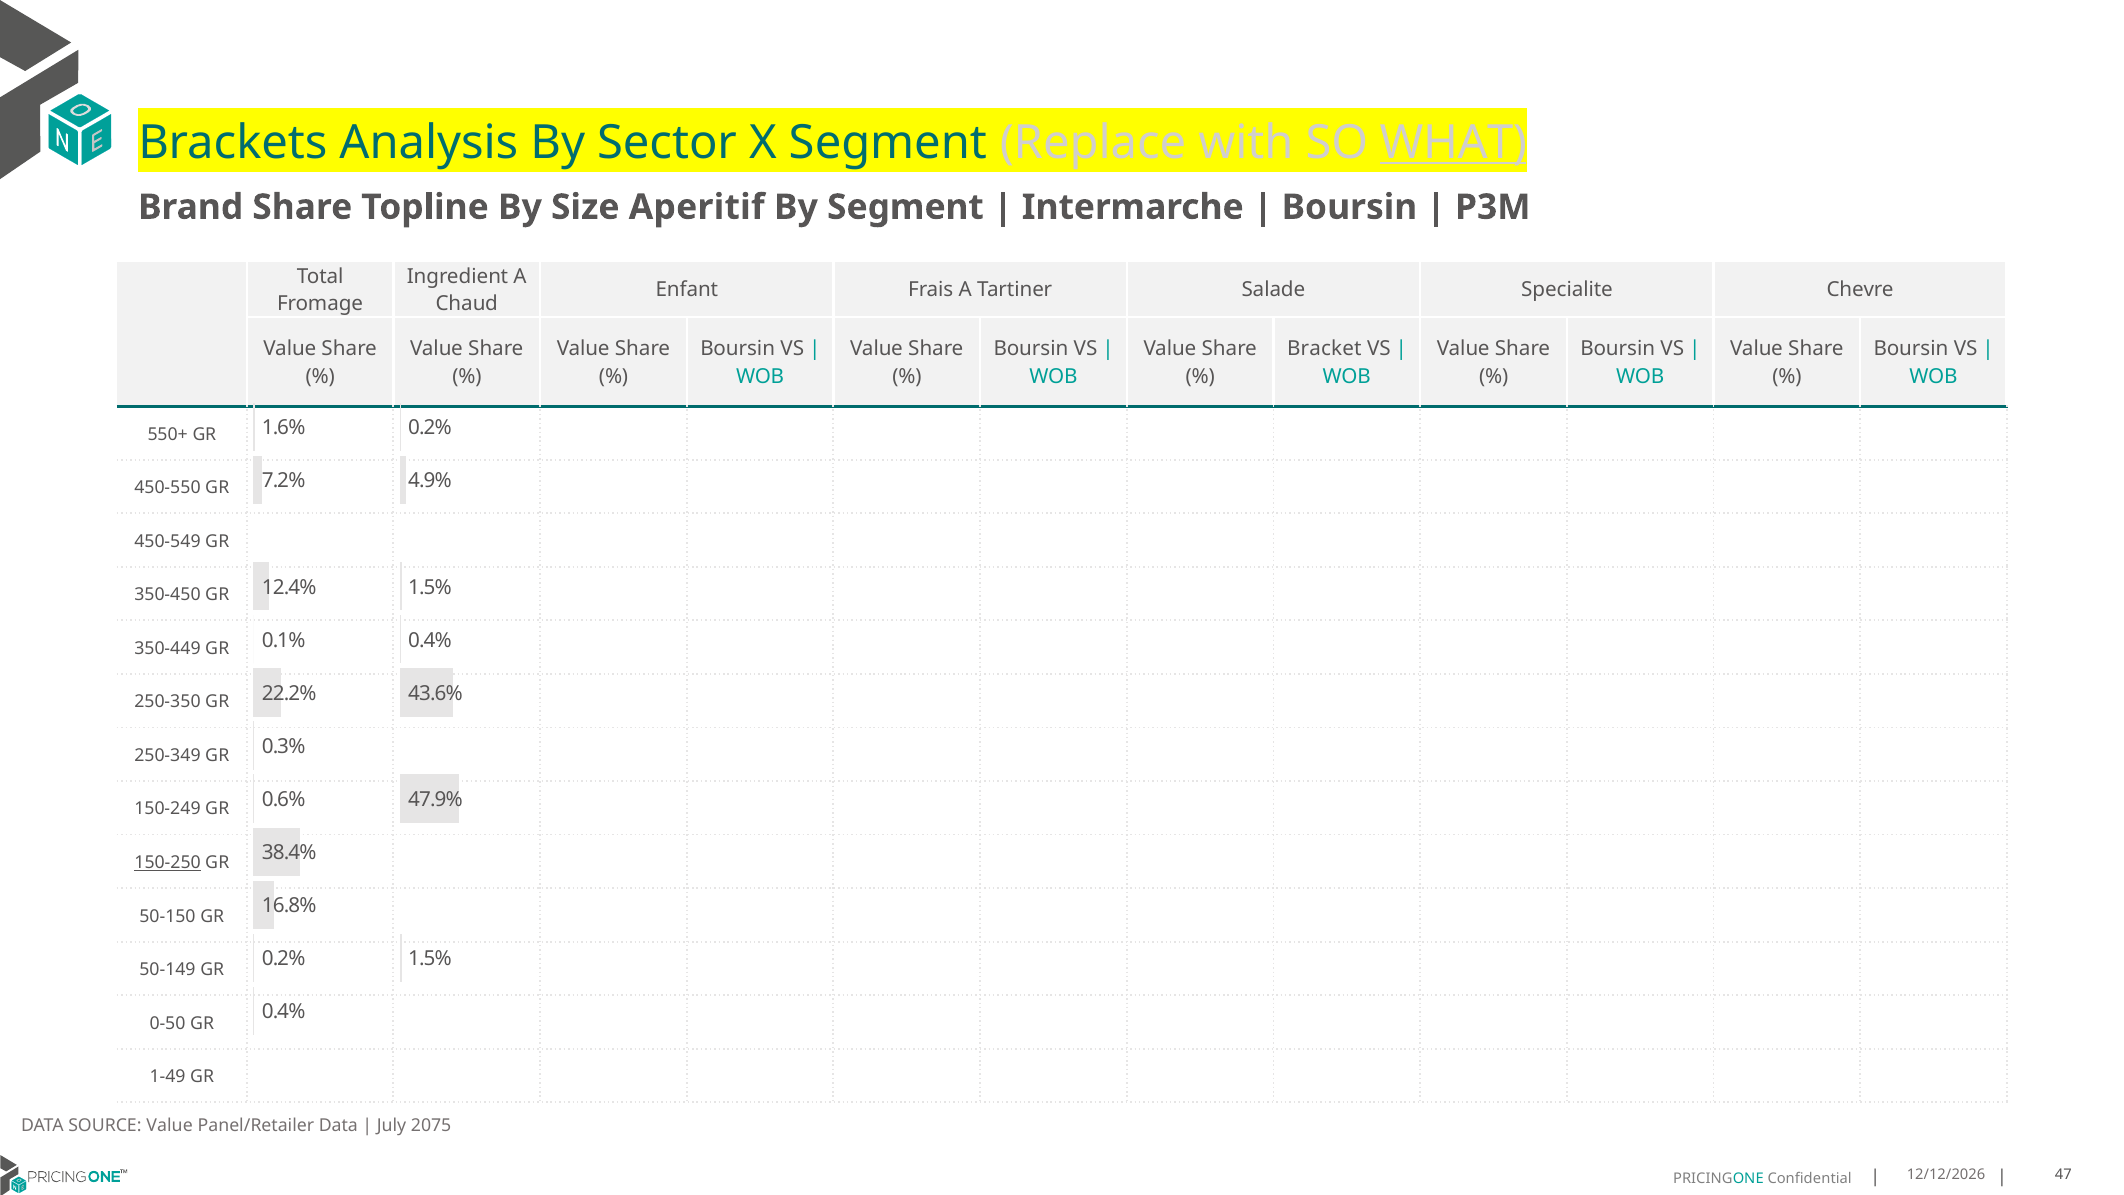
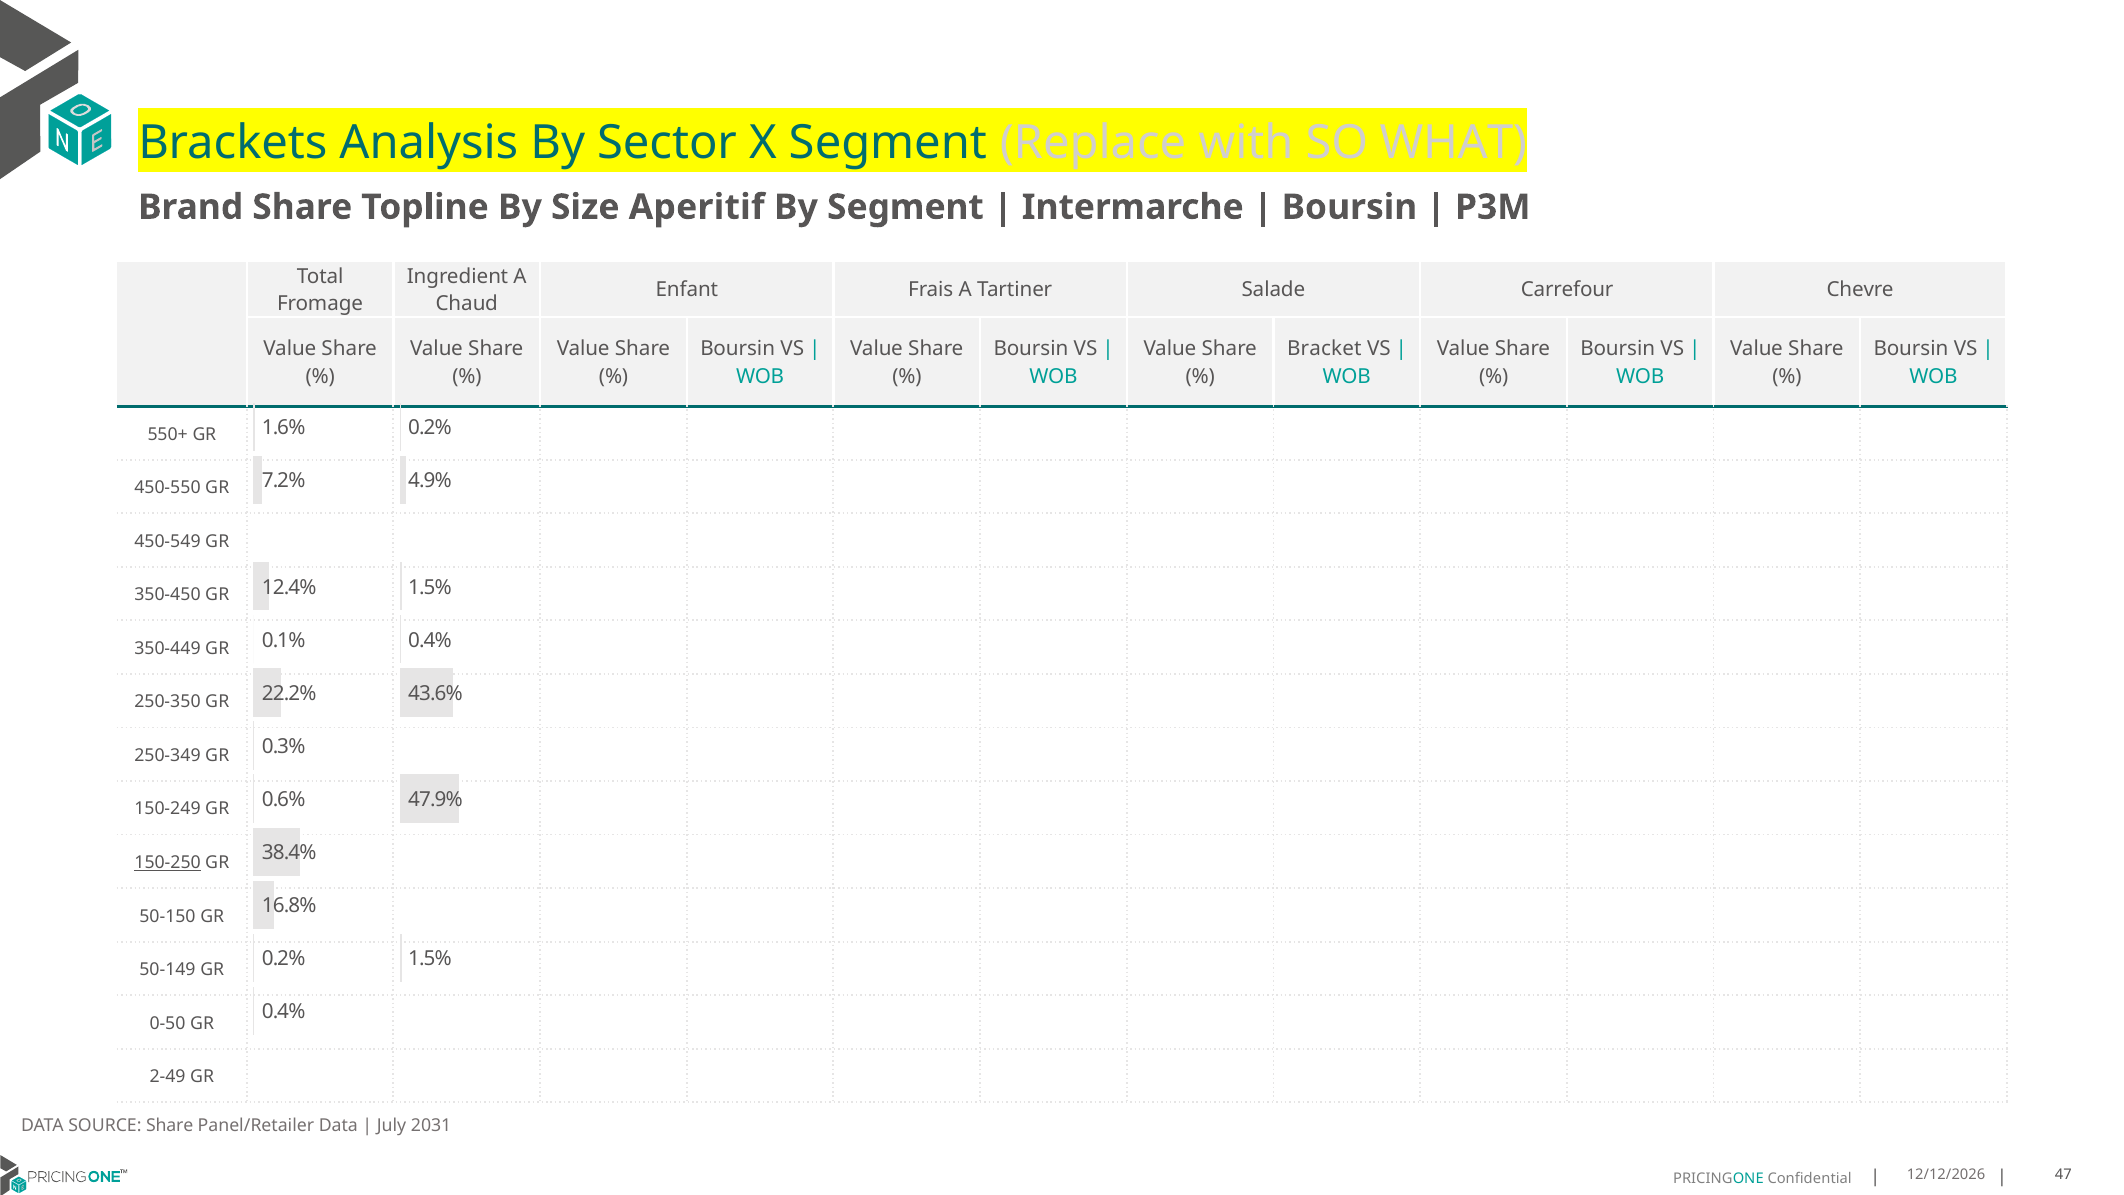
WHAT underline: present -> none
Specialite: Specialite -> Carrefour
1-49: 1-49 -> 2-49
SOURCE Value: Value -> Share
2075: 2075 -> 2031
